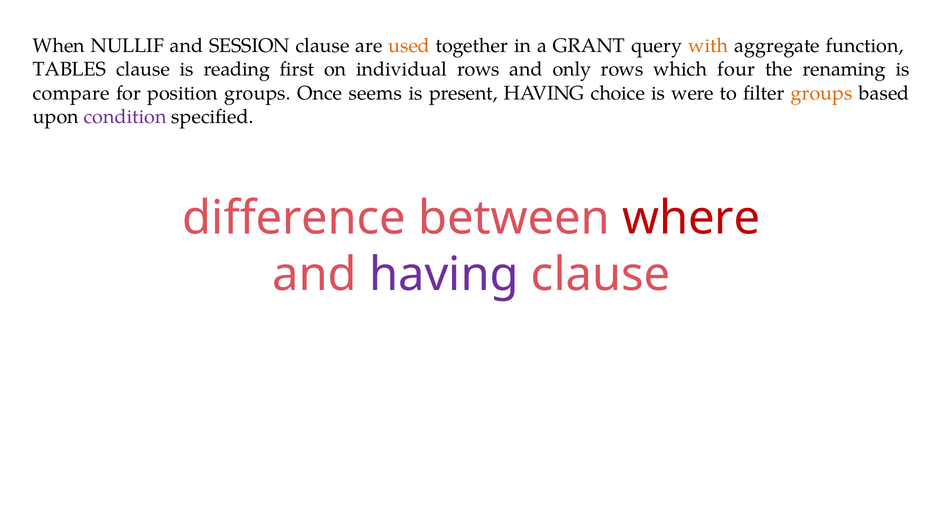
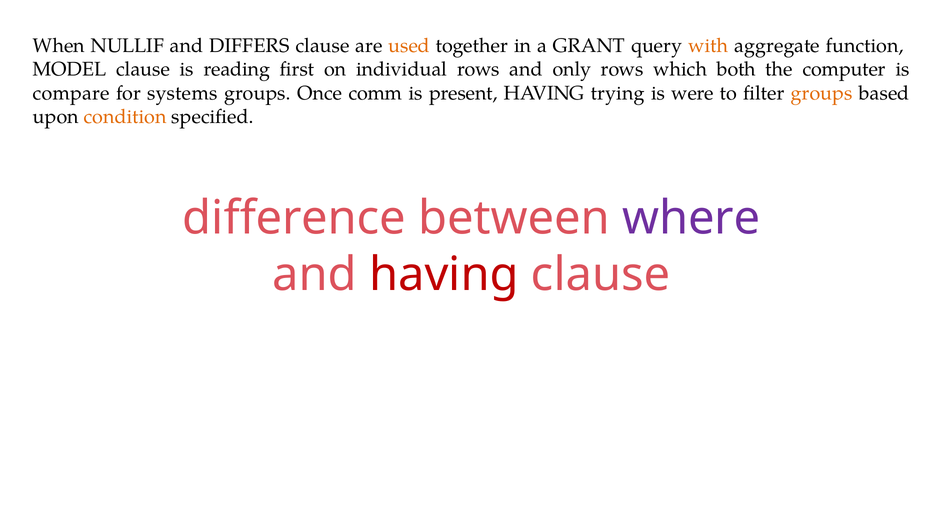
SESSION: SESSION -> DIFFERS
TABLES: TABLES -> MODEL
four: four -> both
renaming: renaming -> computer
position: position -> systems
seems: seems -> comm
choice: choice -> trying
condition colour: purple -> orange
where colour: red -> purple
having at (444, 274) colour: purple -> red
